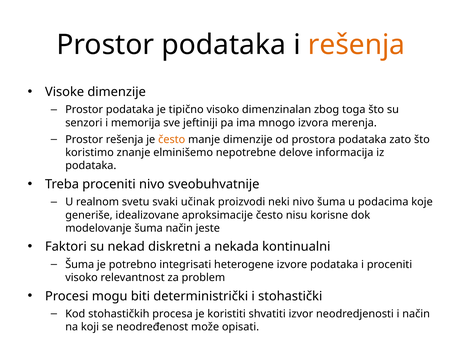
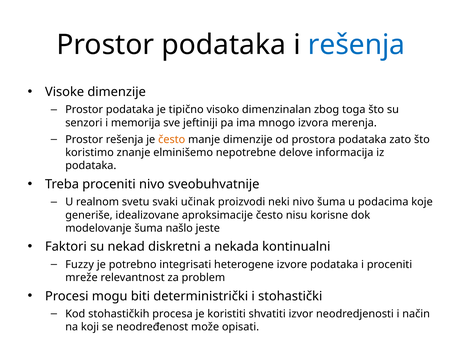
rešenja at (357, 45) colour: orange -> blue
šuma način: način -> našlo
Šuma at (80, 264): Šuma -> Fuzzy
visoko at (82, 277): visoko -> mreže
